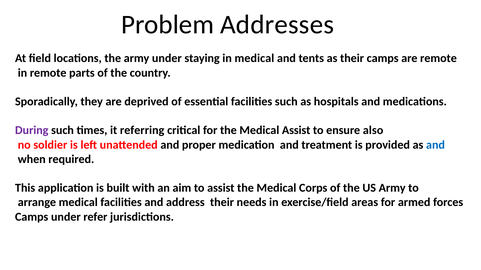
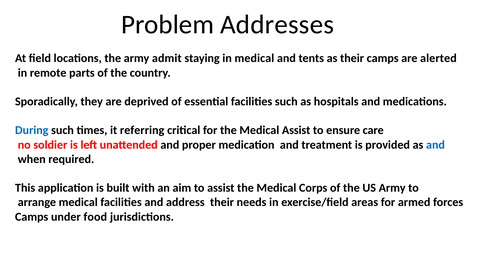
army under: under -> admit
are remote: remote -> alerted
During colour: purple -> blue
also: also -> care
refer: refer -> food
